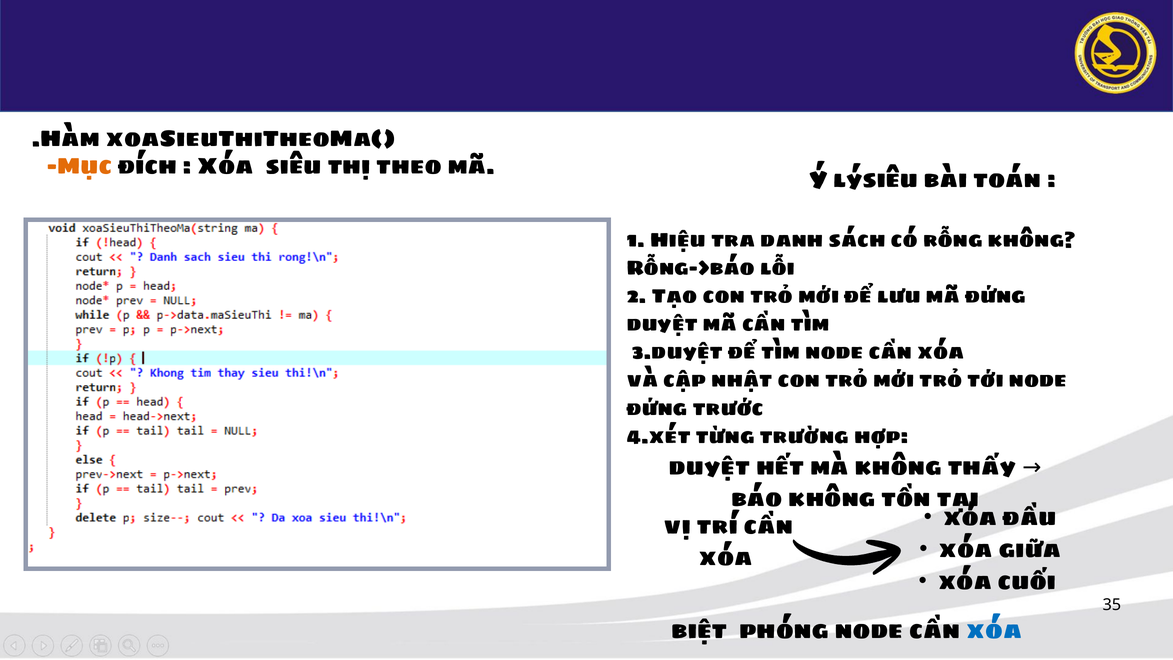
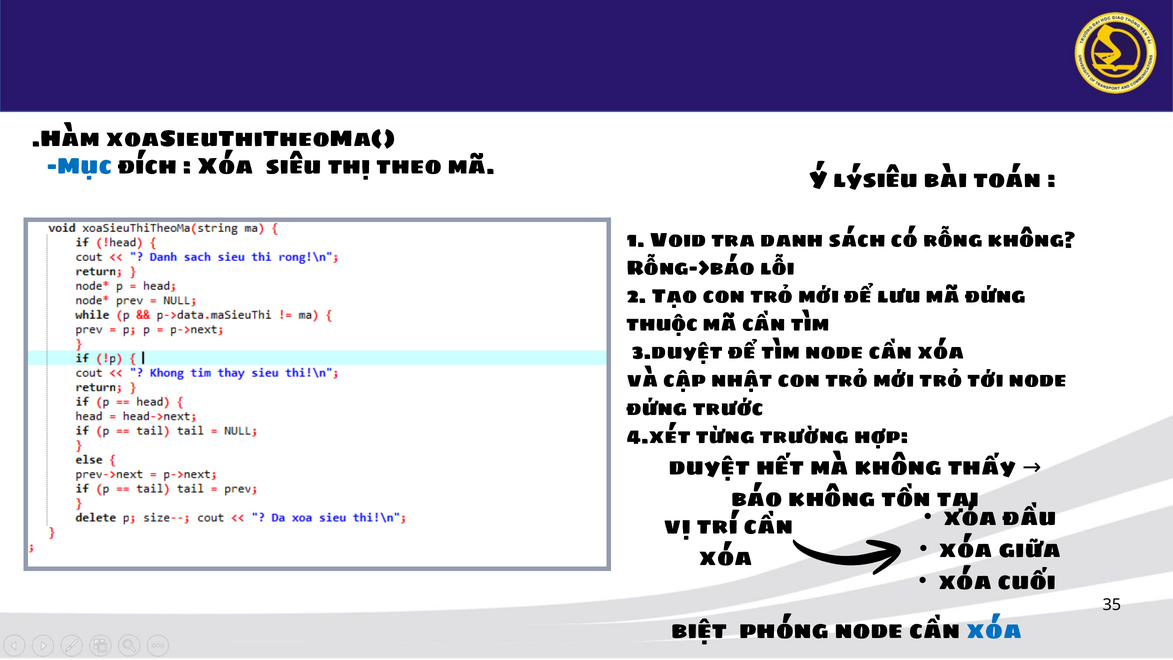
Mục colour: orange -> blue
Hiệu: Hiệu -> Void
duyệt at (662, 324): duyệt -> thuộc
